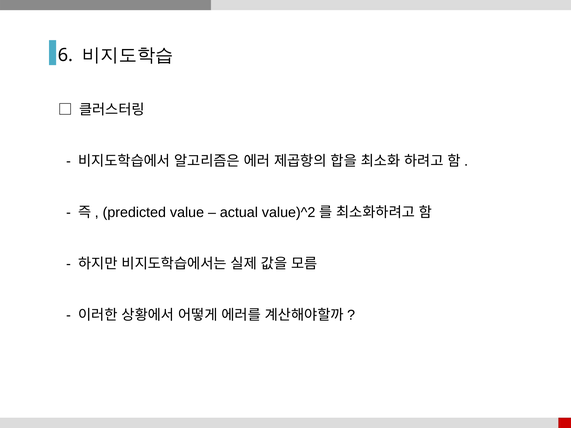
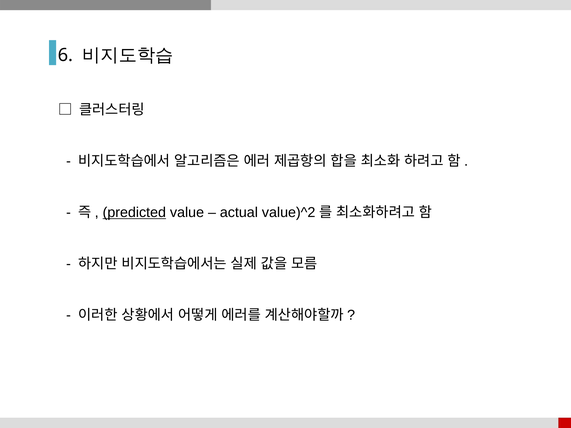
predicted underline: none -> present
